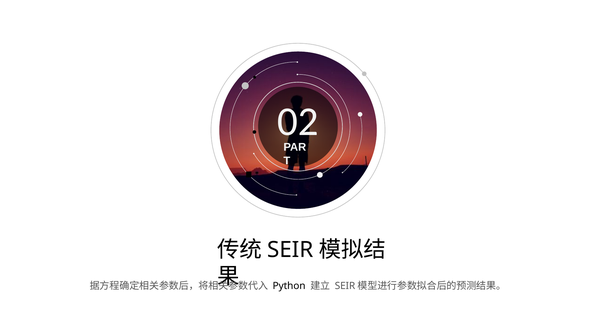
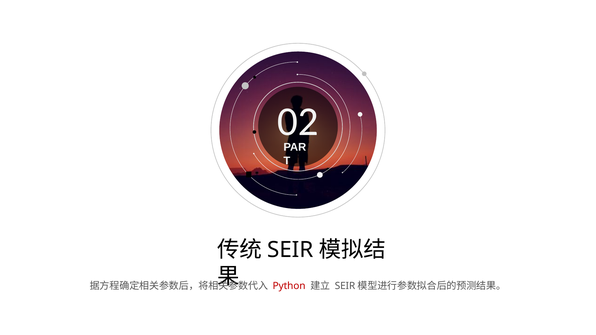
Python colour: black -> red
